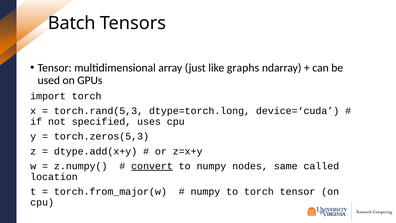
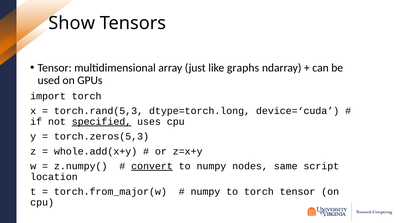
Batch: Batch -> Show
specified underline: none -> present
dtype.add(x+y: dtype.add(x+y -> whole.add(x+y
called: called -> script
